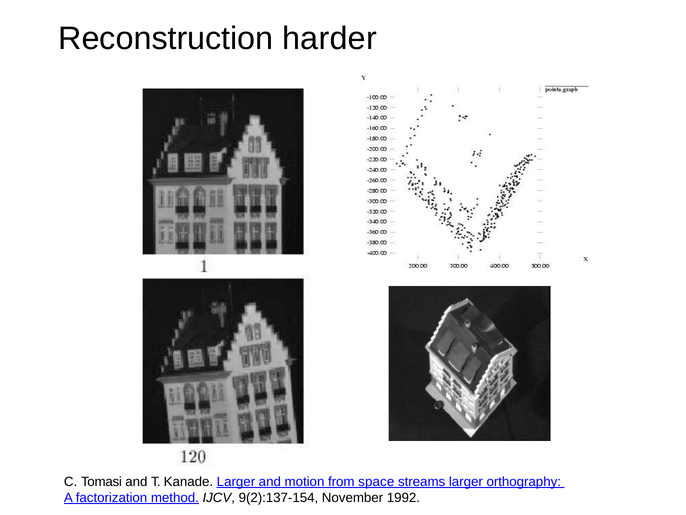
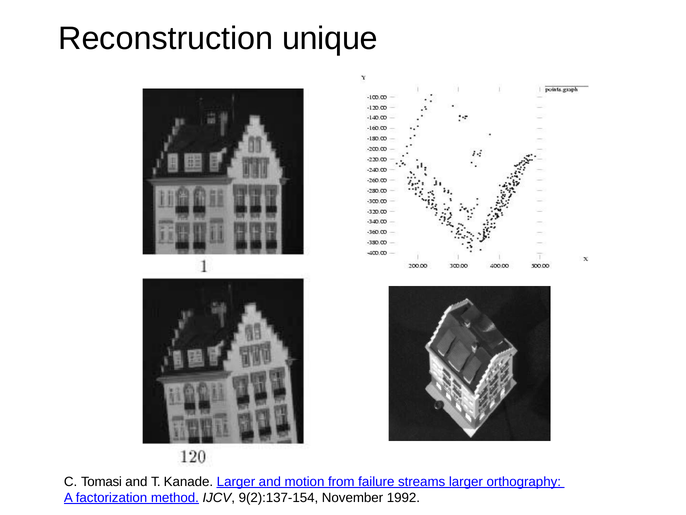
harder: harder -> unique
space: space -> failure
